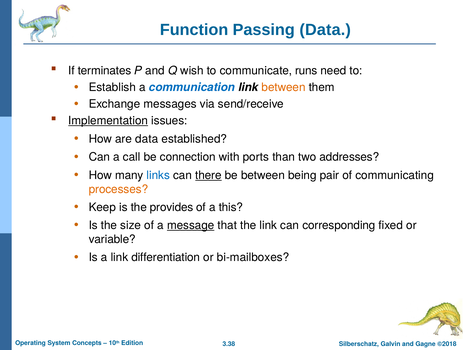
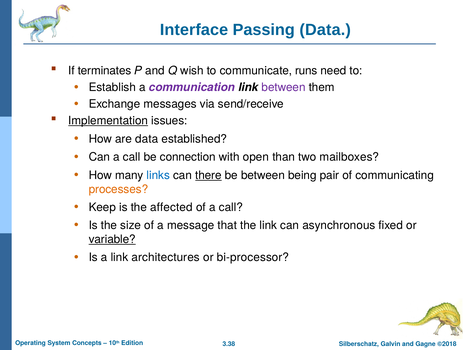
Function: Function -> Interface
communication colour: blue -> purple
between at (284, 87) colour: orange -> purple
ports: ports -> open
addresses: addresses -> mailboxes
provides: provides -> affected
of a this: this -> call
message underline: present -> none
corresponding: corresponding -> asynchronous
variable underline: none -> present
differentiation: differentiation -> architectures
bi-mailboxes: bi-mailboxes -> bi-processor
